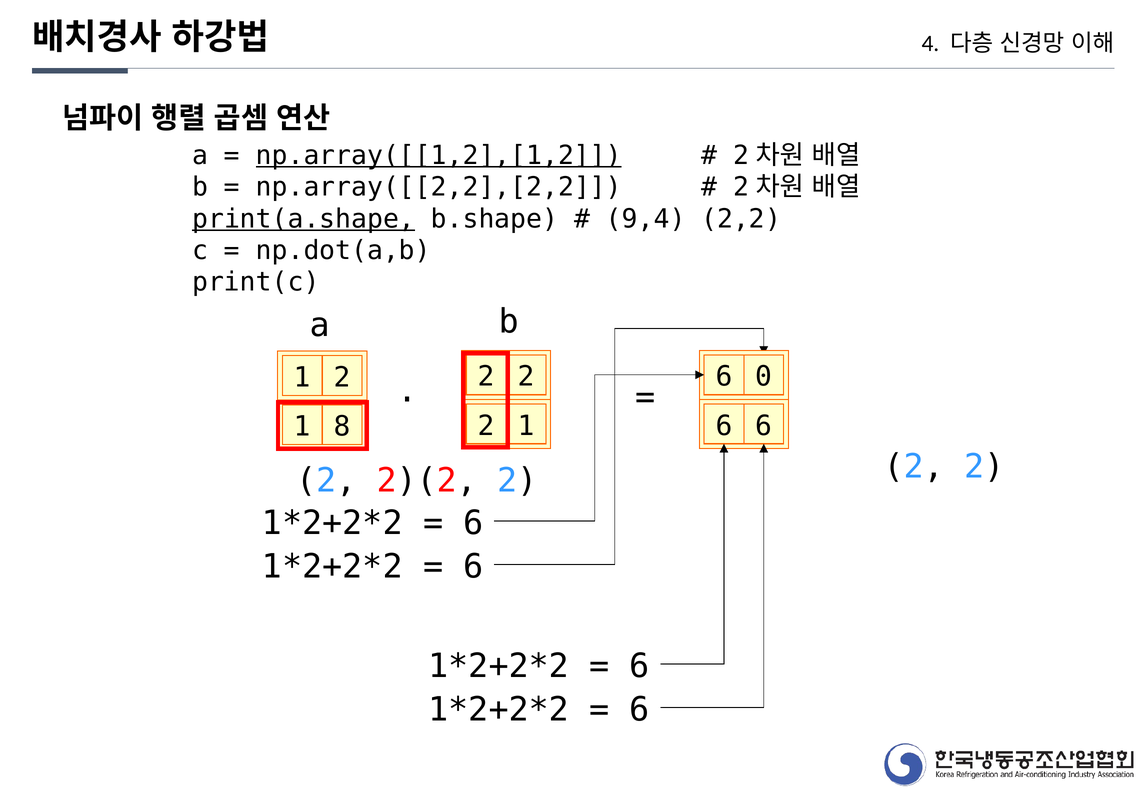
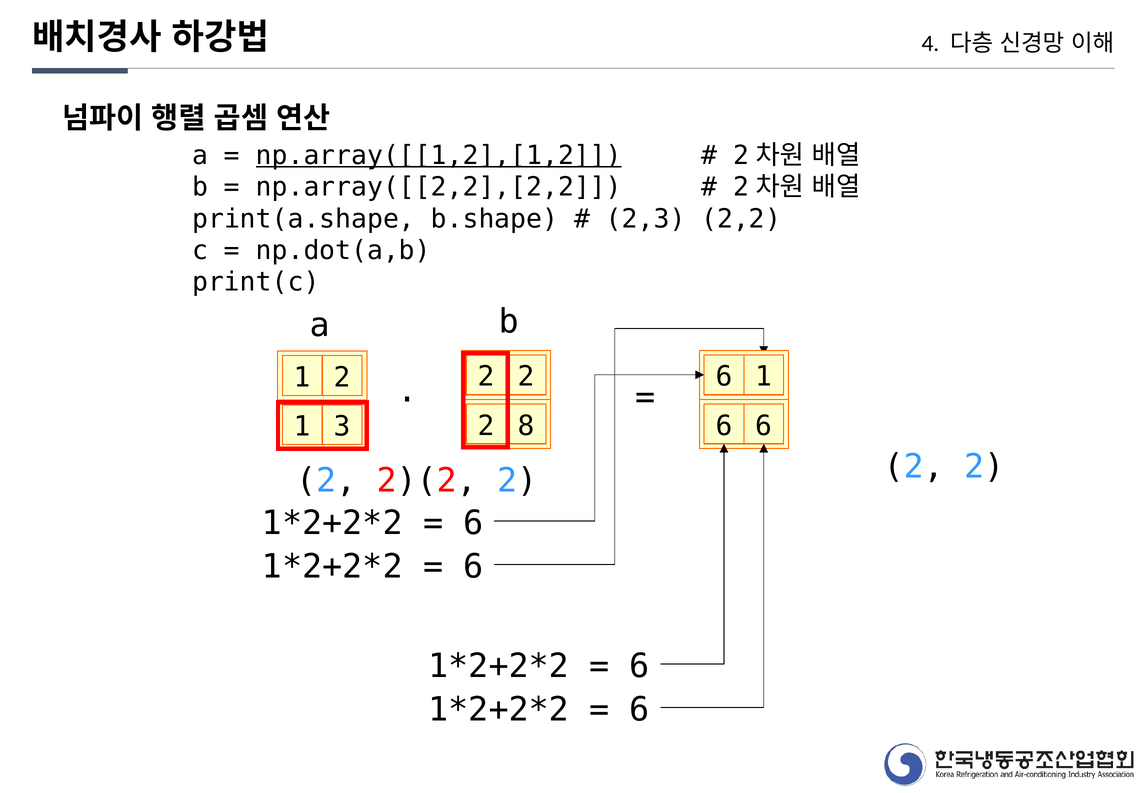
print(a.shape underline: present -> none
9,4: 9,4 -> 2,3
6 0: 0 -> 1
1 at (526, 426): 1 -> 8
8: 8 -> 3
